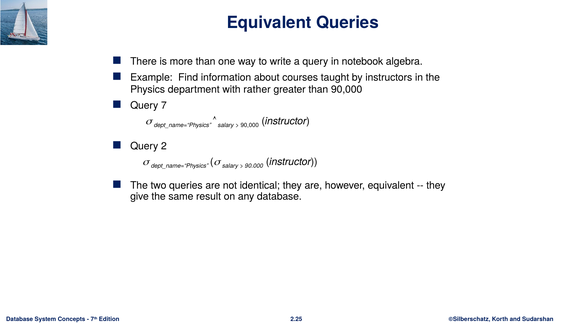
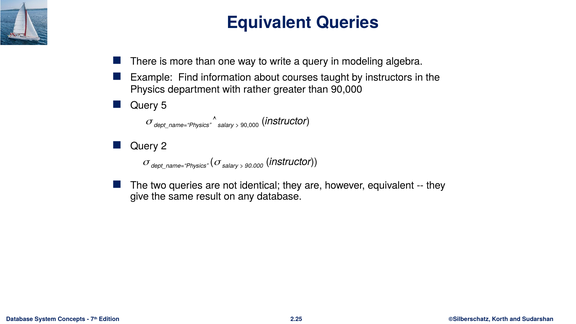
notebook: notebook -> modeling
7: 7 -> 5
